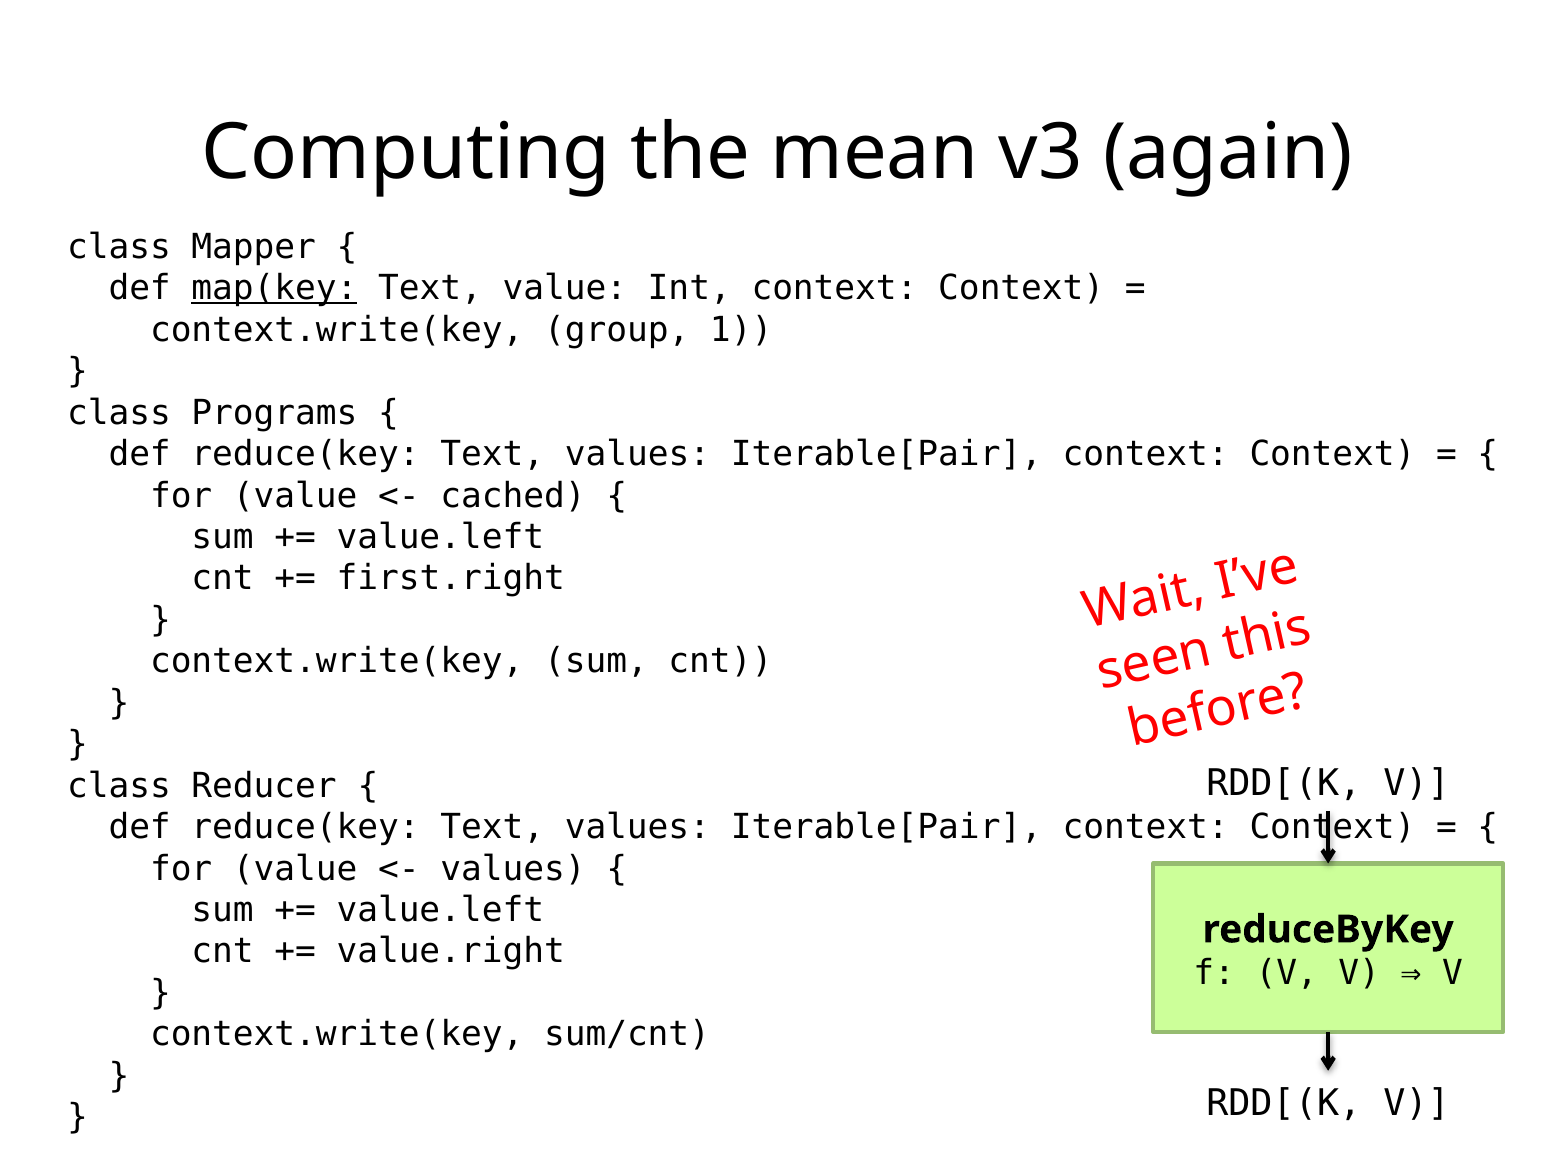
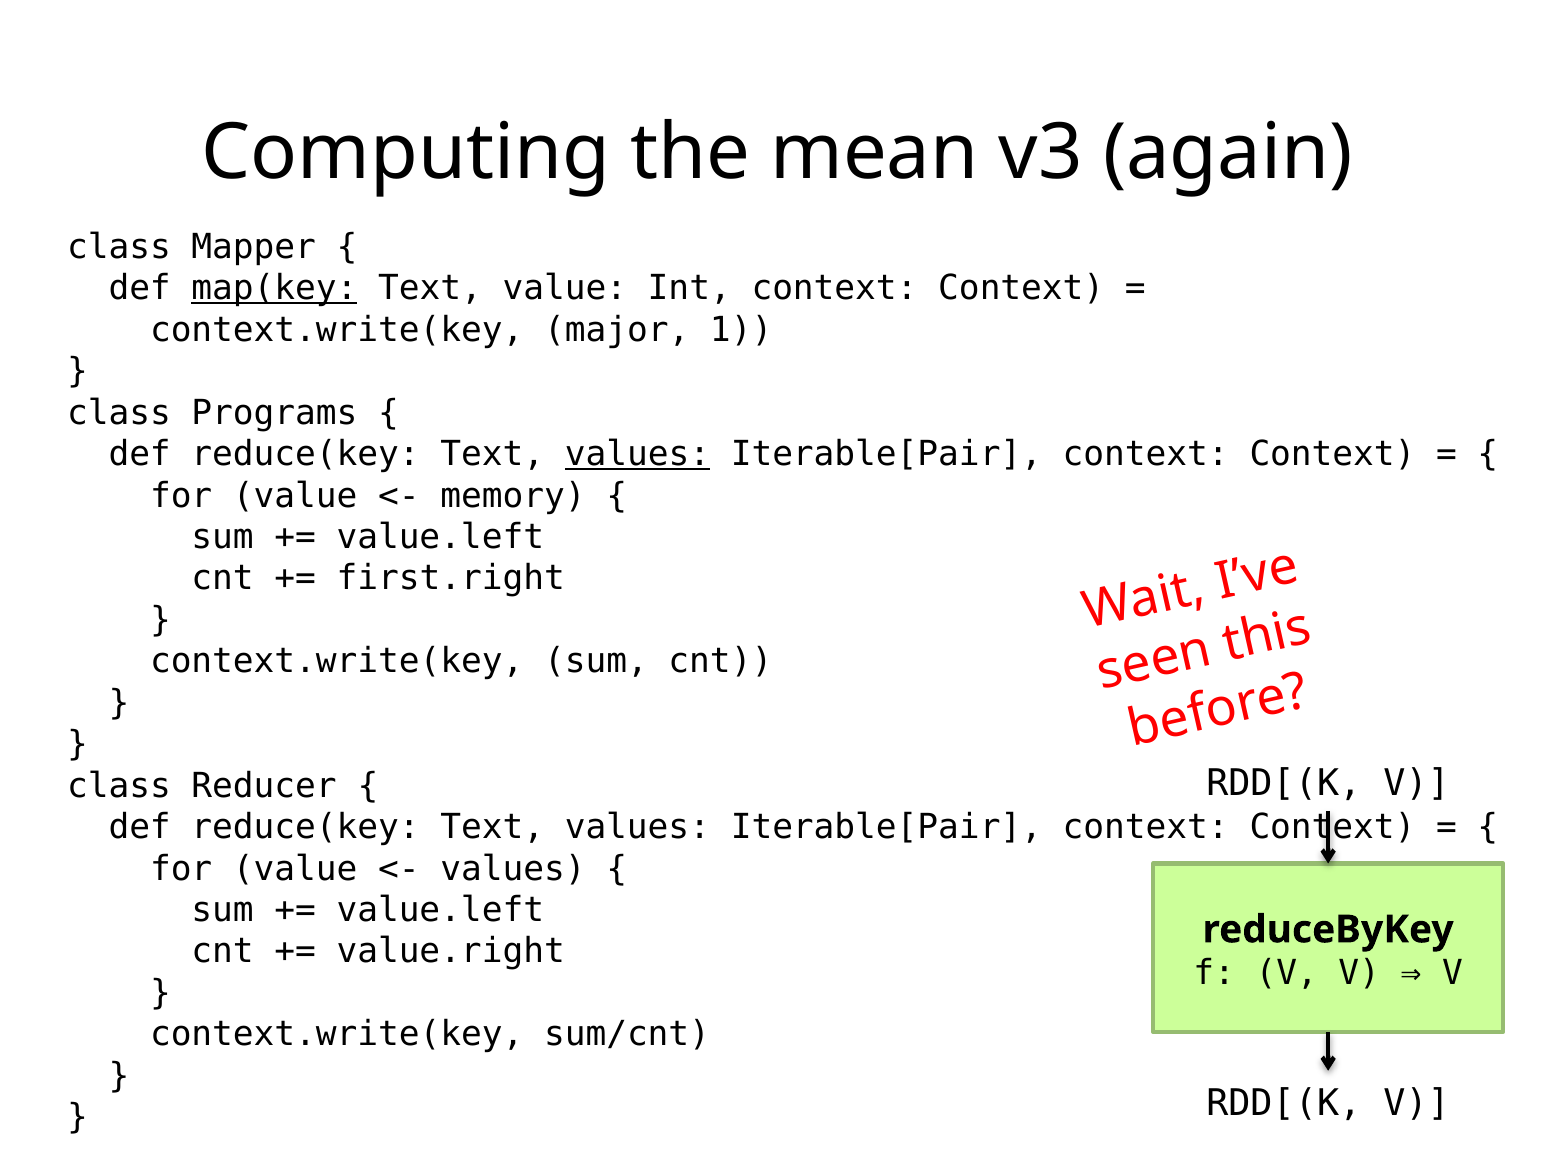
group: group -> major
values at (637, 454) underline: none -> present
cached: cached -> memory
